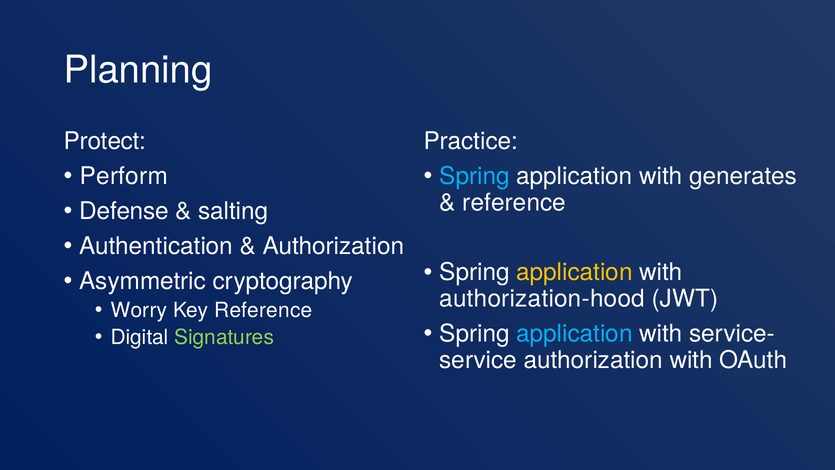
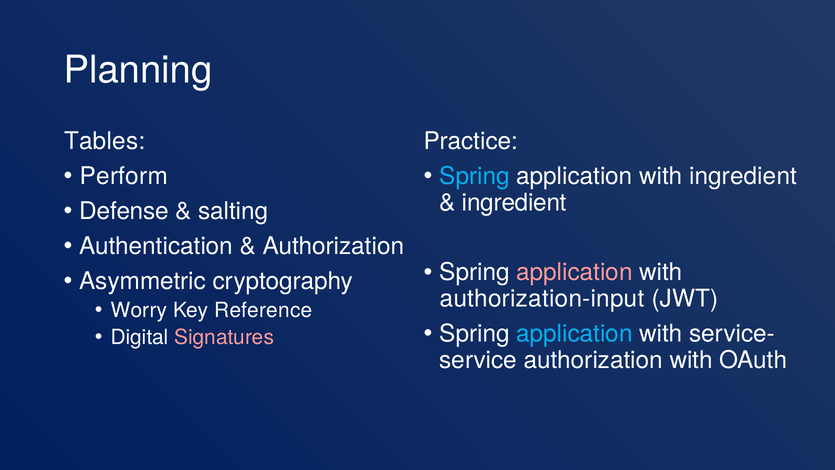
Protect: Protect -> Tables
with generates: generates -> ingredient
reference at (514, 202): reference -> ingredient
application at (574, 272) colour: yellow -> pink
authorization-hood: authorization-hood -> authorization-input
Signatures colour: light green -> pink
